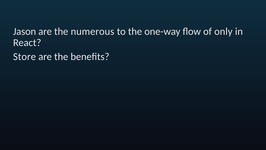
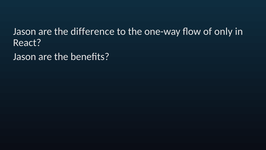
numerous: numerous -> difference
Store at (24, 56): Store -> Jason
